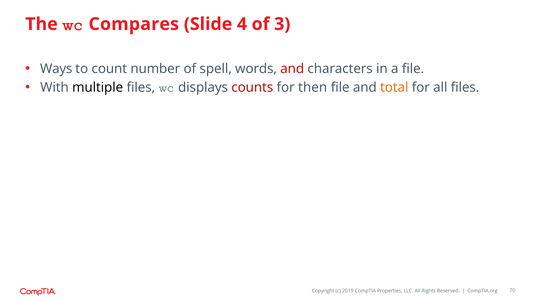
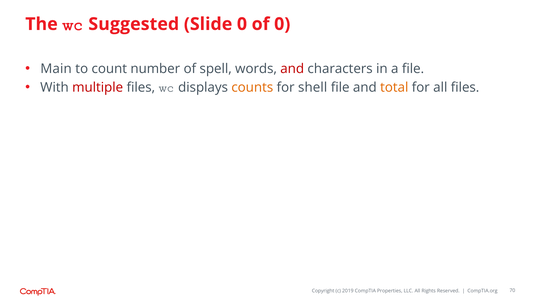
Compares: Compares -> Suggested
Slide 4: 4 -> 0
of 3: 3 -> 0
Ways: Ways -> Main
multiple colour: black -> red
counts colour: red -> orange
then: then -> shell
